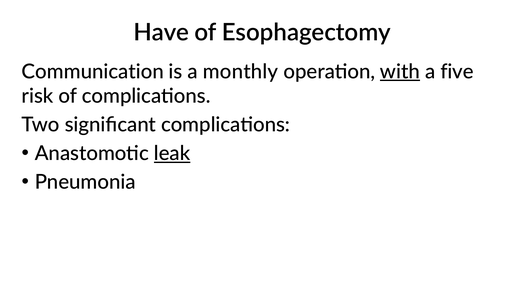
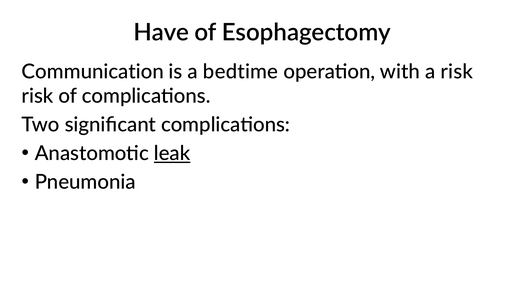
monthly: monthly -> bedtime
with underline: present -> none
a five: five -> risk
